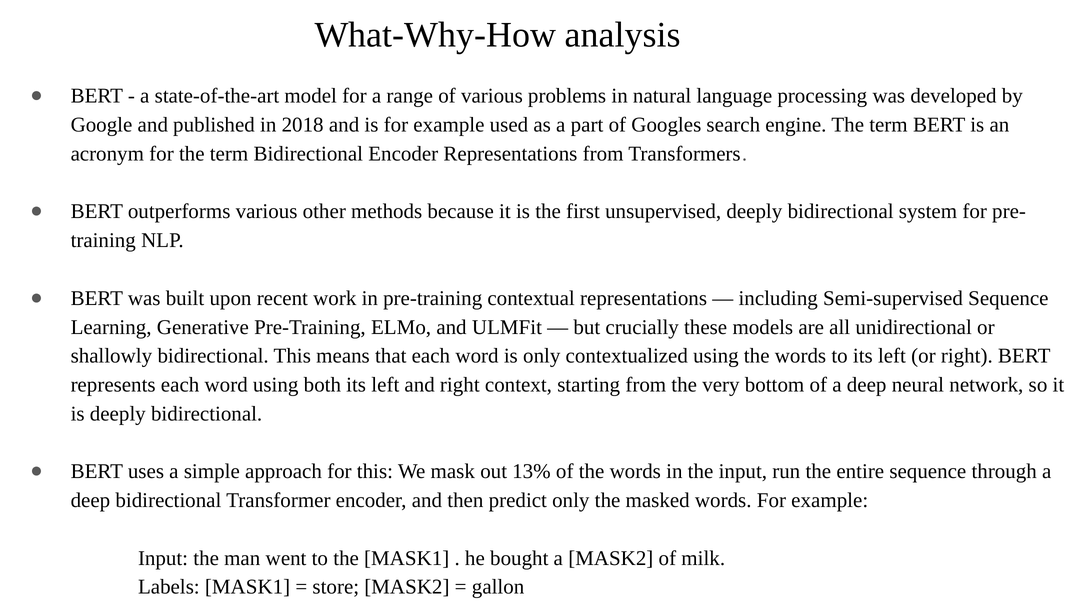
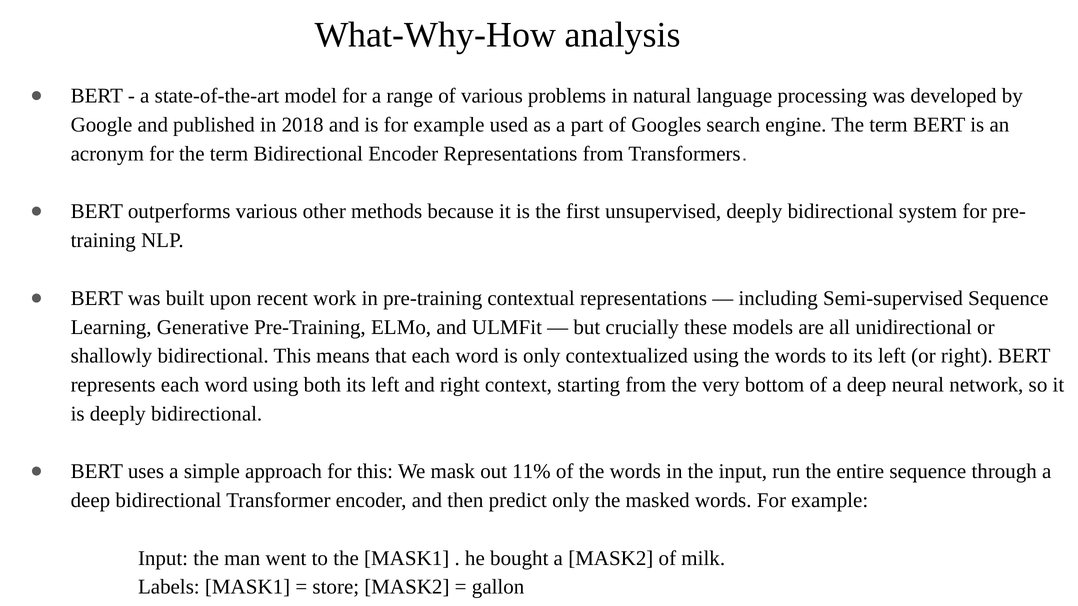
13%: 13% -> 11%
